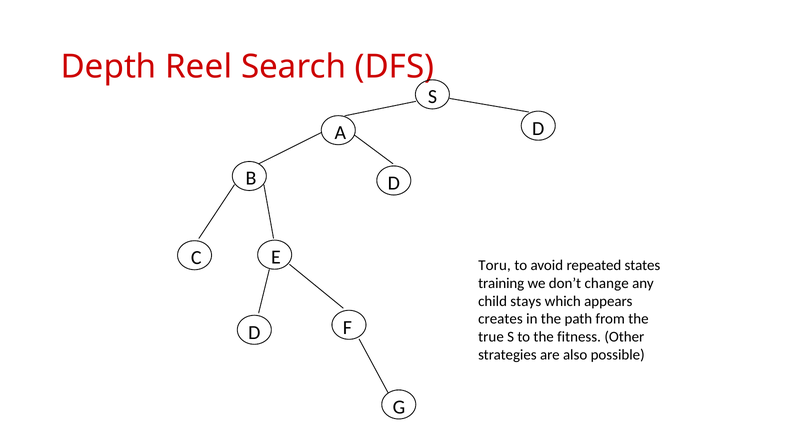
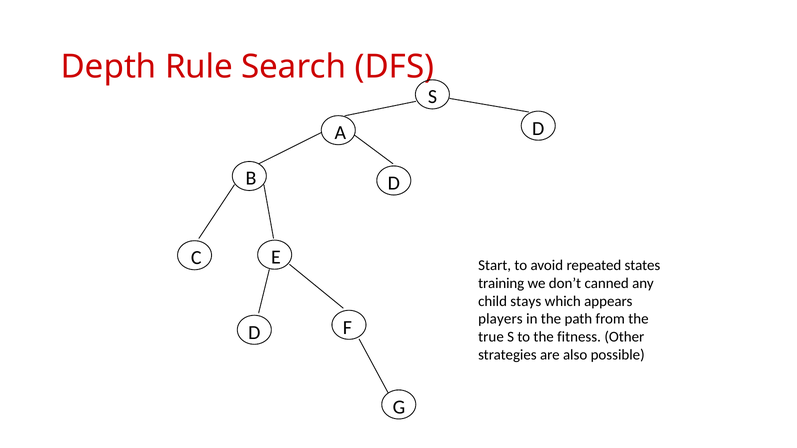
Reel: Reel -> Rule
Toru: Toru -> Start
change: change -> canned
creates: creates -> players
